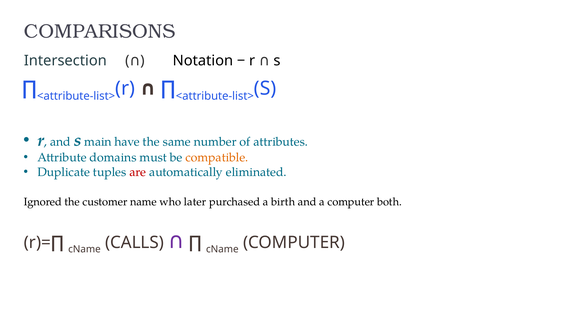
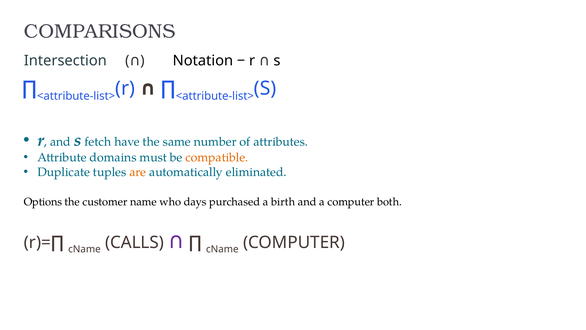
main: main -> fetch
are colour: red -> orange
Ignored: Ignored -> Options
later: later -> days
